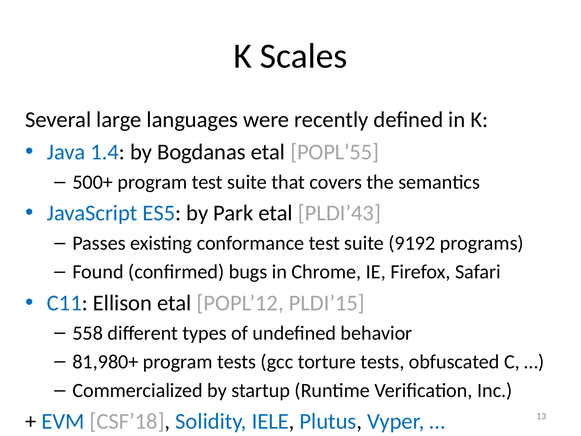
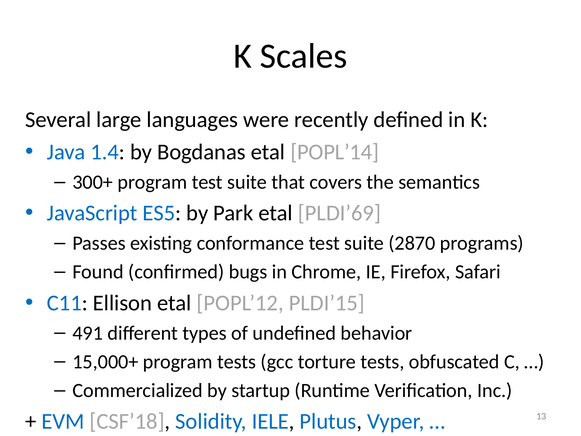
POPL’55: POPL’55 -> POPL’14
500+: 500+ -> 300+
PLDI’43: PLDI’43 -> PLDI’69
9192: 9192 -> 2870
558: 558 -> 491
81,980+: 81,980+ -> 15,000+
